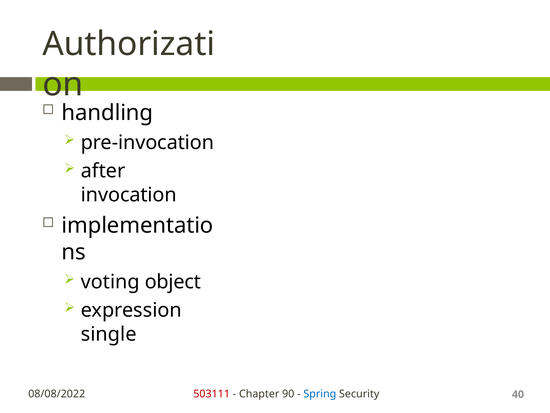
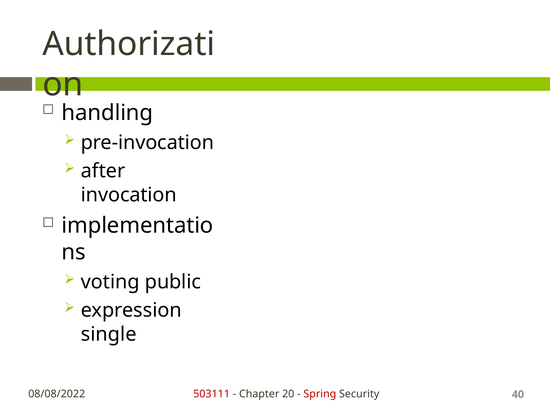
object: object -> public
90: 90 -> 20
Spring colour: blue -> red
